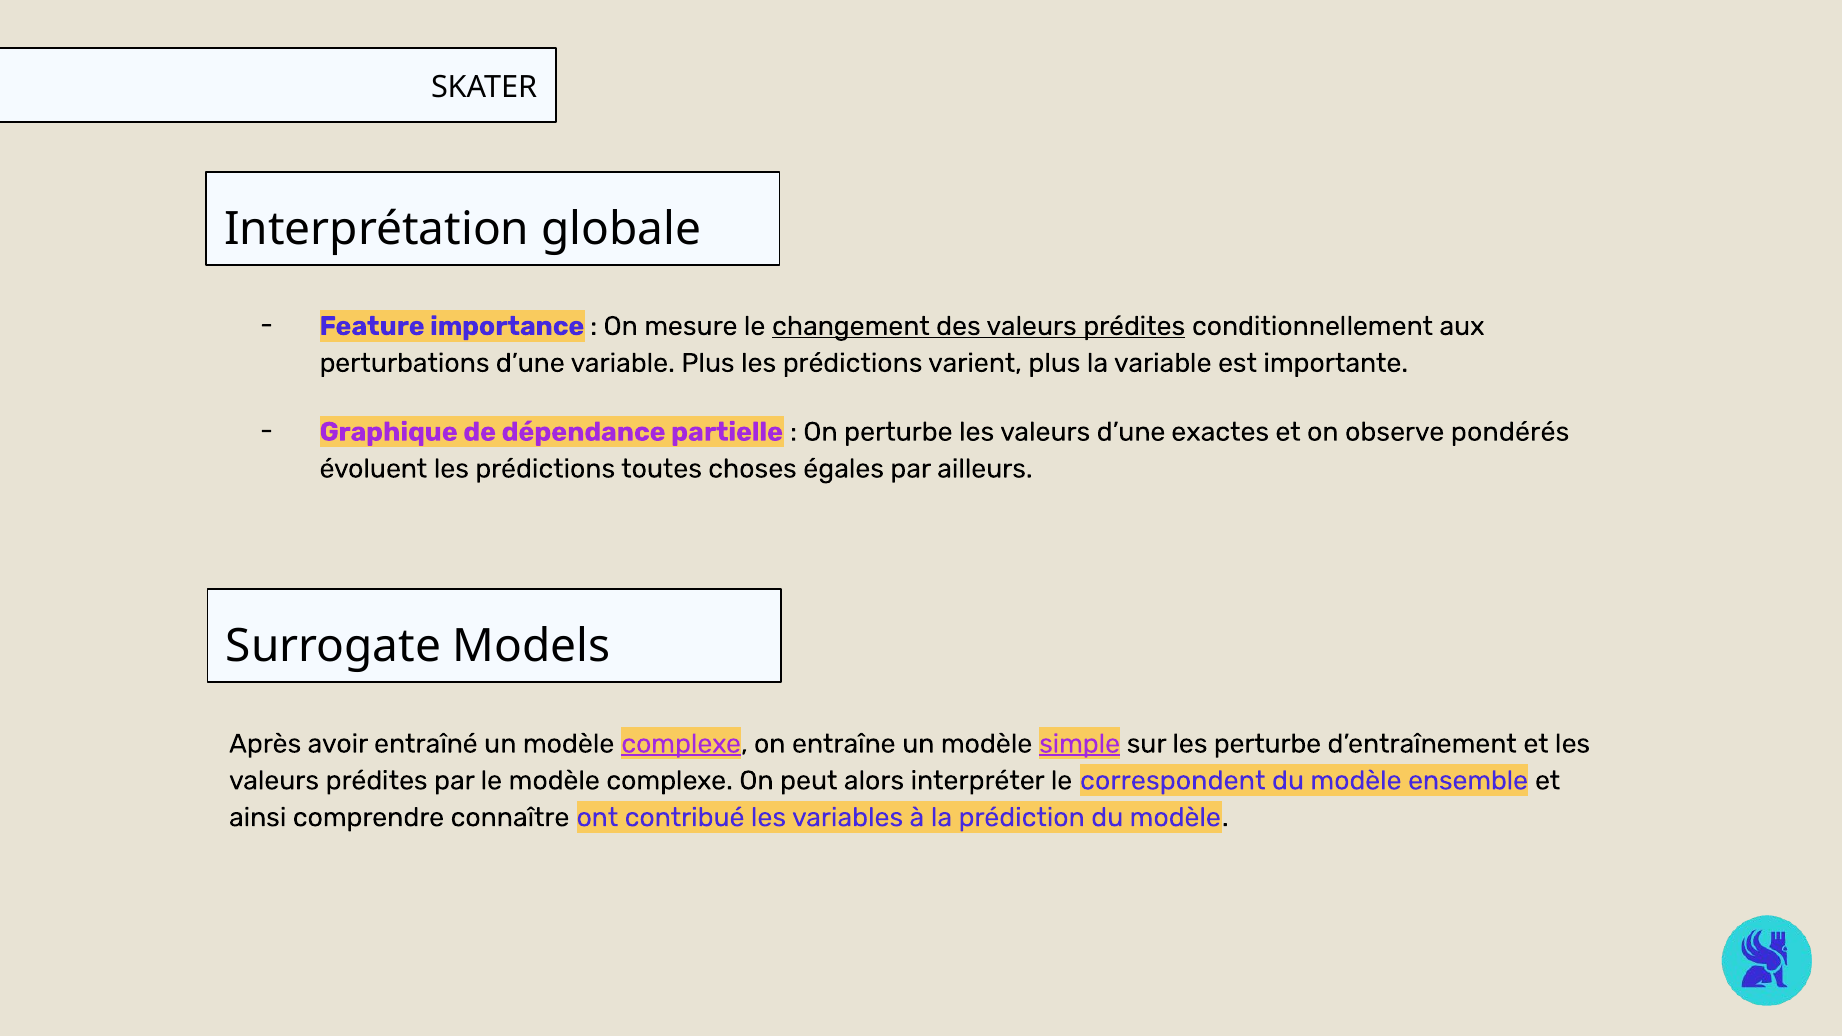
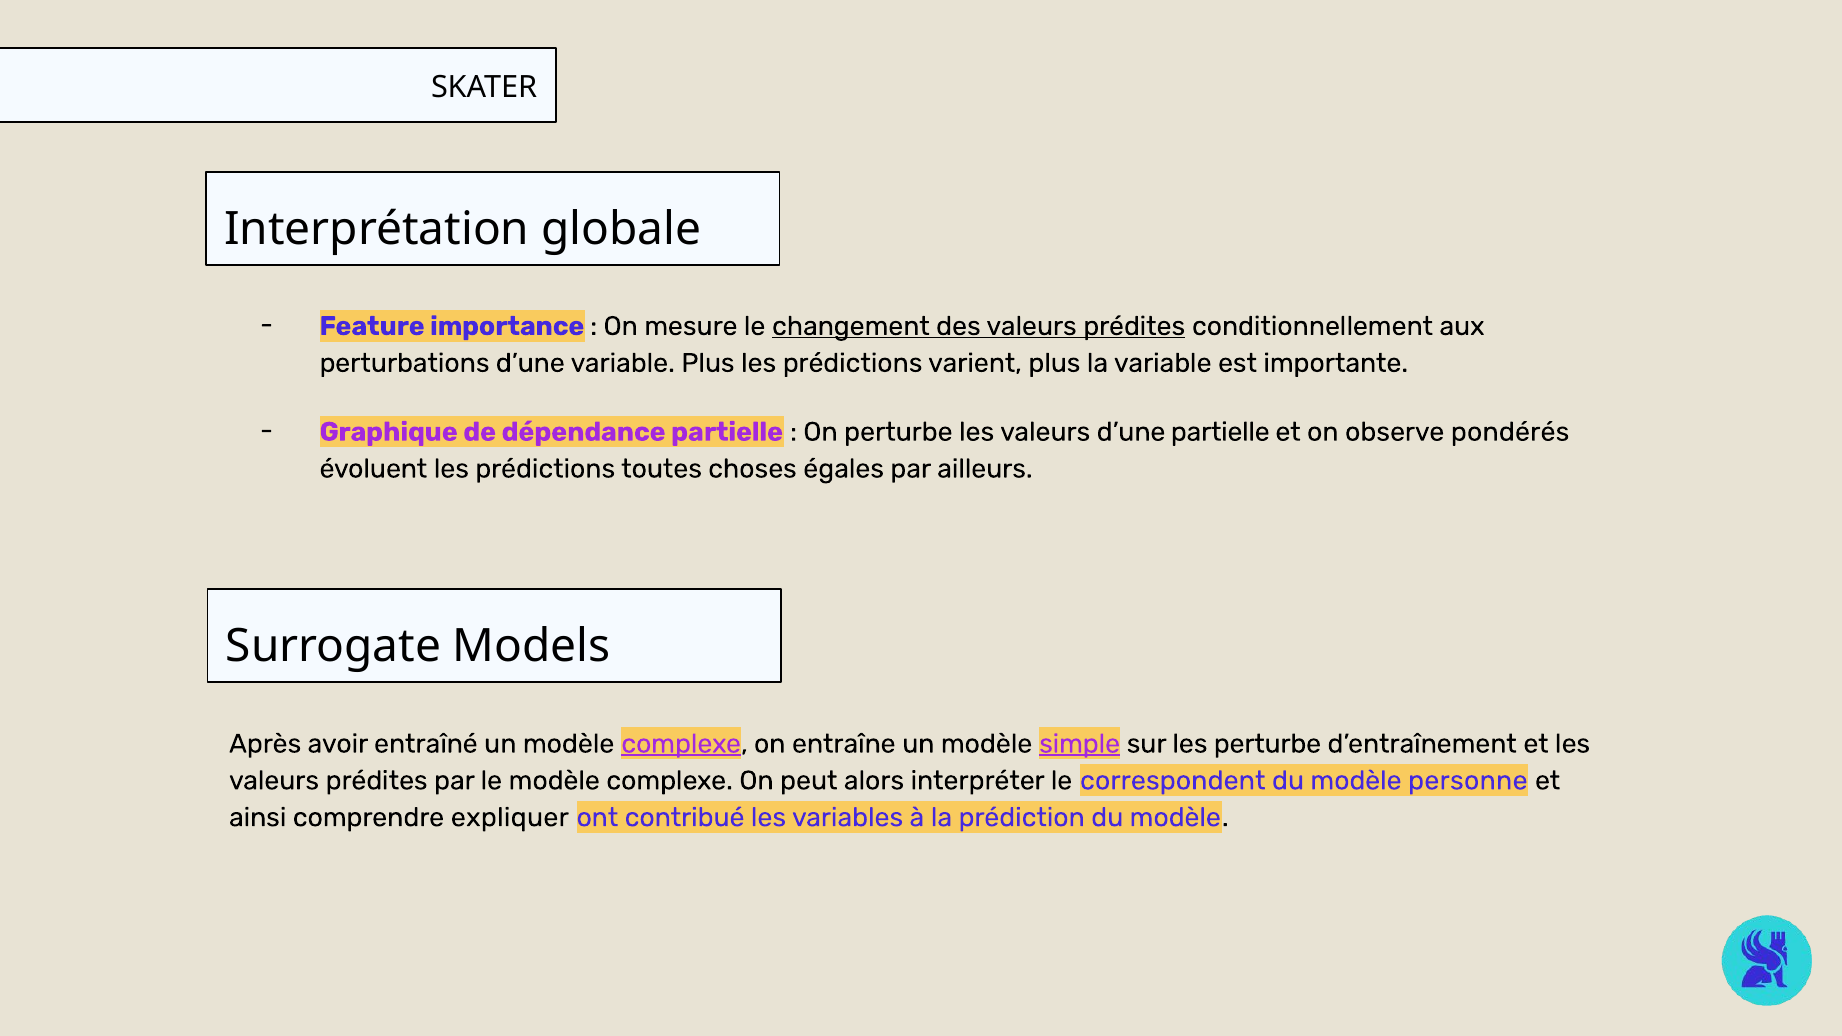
d’une exactes: exactes -> partielle
ensemble: ensemble -> personne
connaître: connaître -> expliquer
